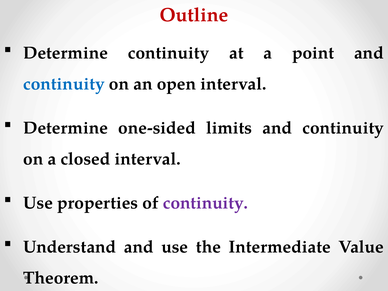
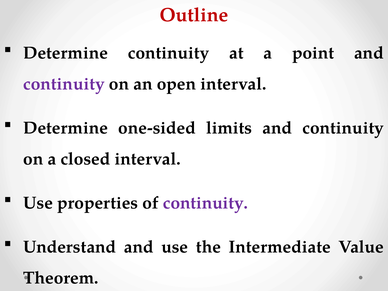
continuity at (64, 84) colour: blue -> purple
